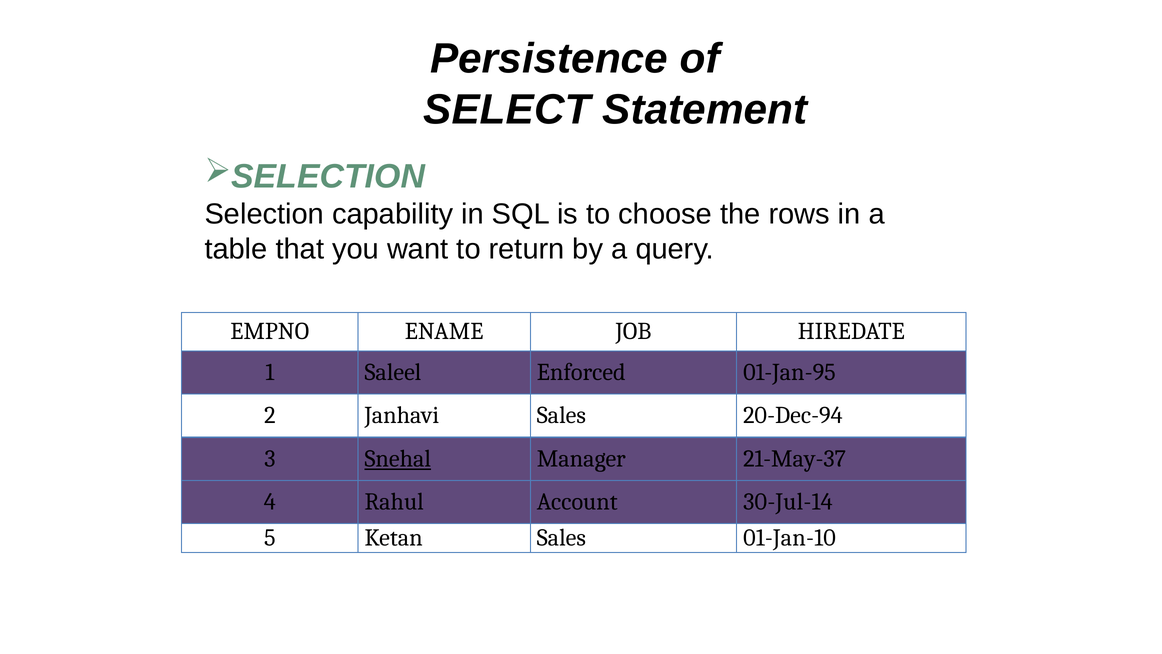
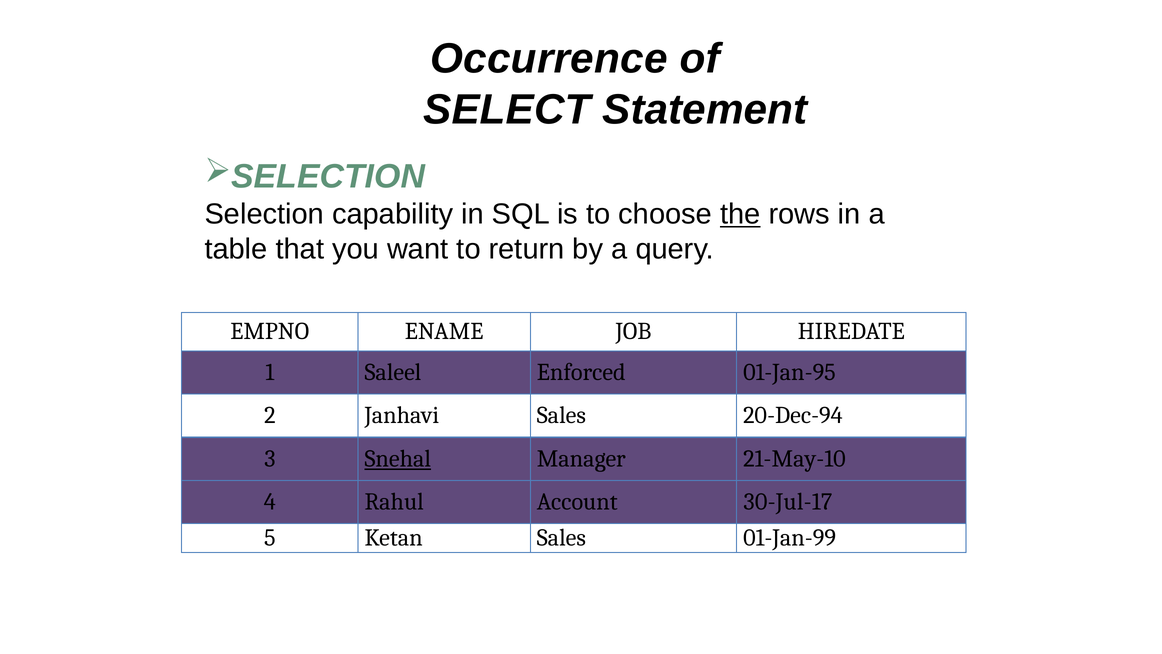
Persistence: Persistence -> Occurrence
the underline: none -> present
21-May-37: 21-May-37 -> 21-May-10
30-Jul-14: 30-Jul-14 -> 30-Jul-17
01-Jan-10: 01-Jan-10 -> 01-Jan-99
